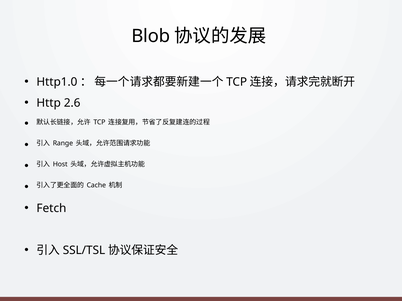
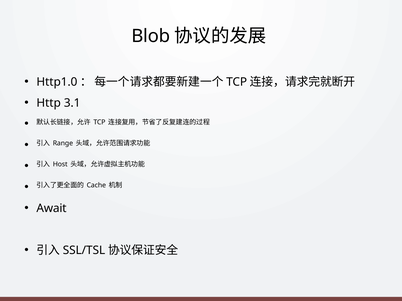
2.6: 2.6 -> 3.1
Fetch: Fetch -> Await
